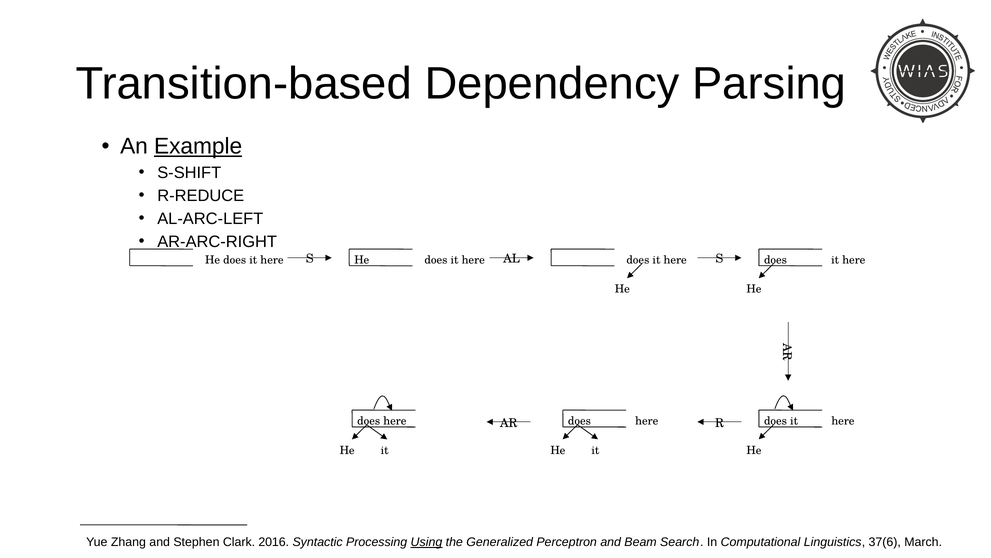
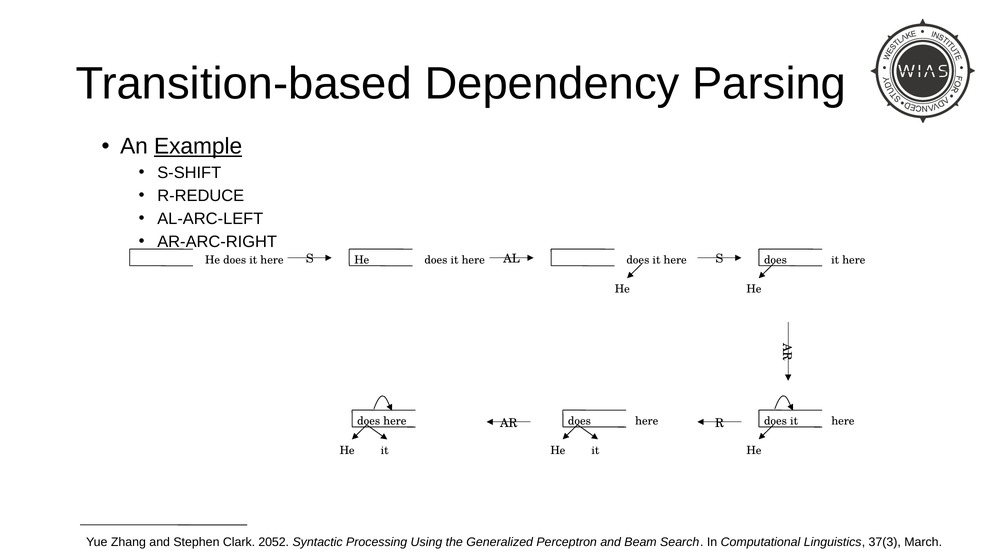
2016: 2016 -> 2052
Using underline: present -> none
37(6: 37(6 -> 37(3
